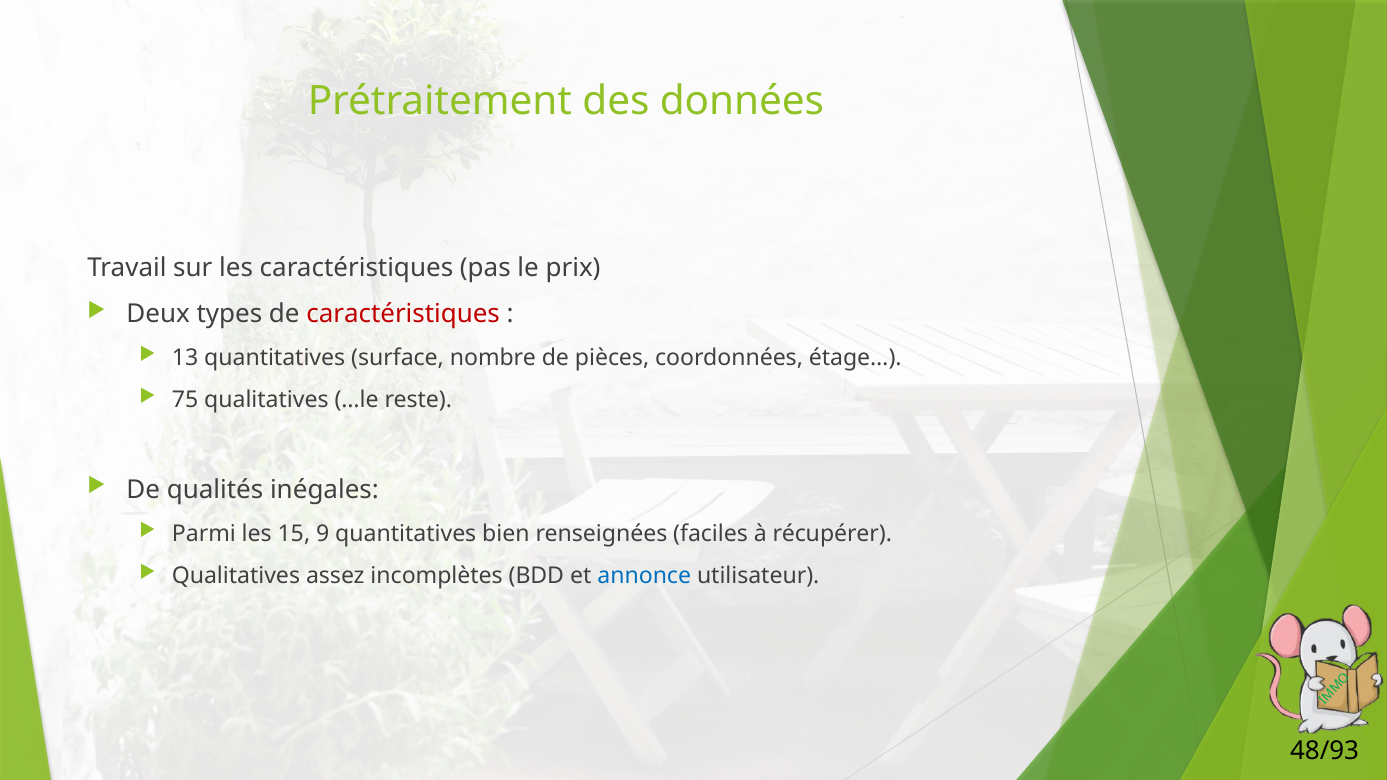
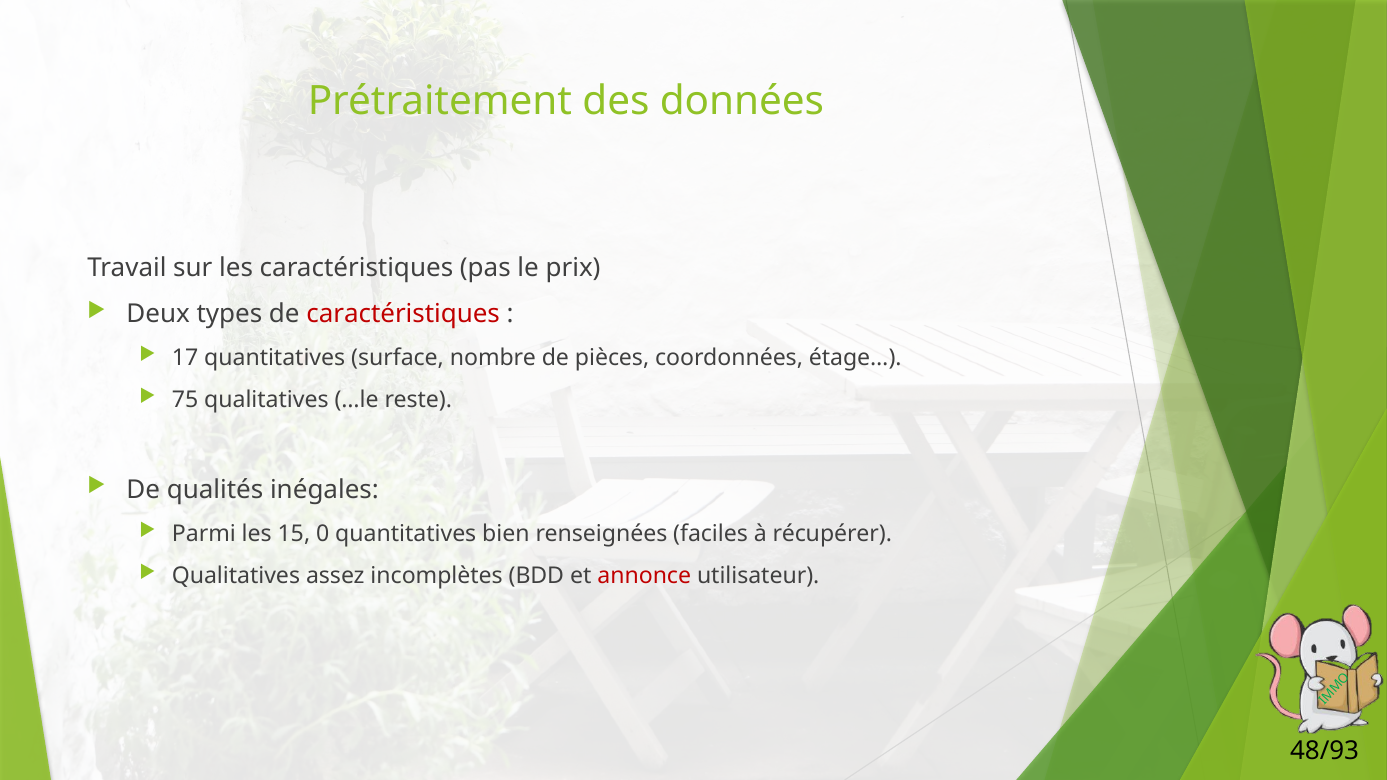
13: 13 -> 17
9: 9 -> 0
annonce colour: blue -> red
